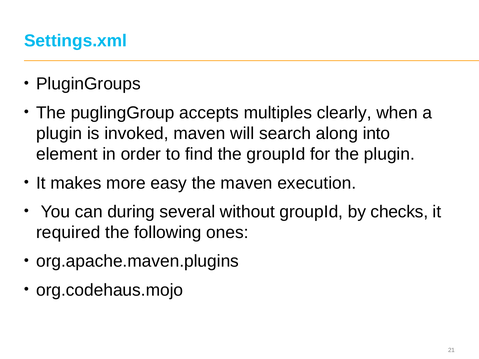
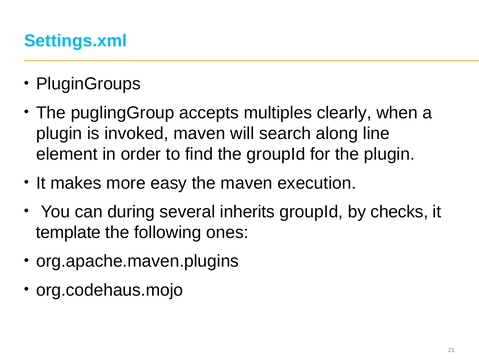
into: into -> line
without: without -> inherits
required: required -> template
